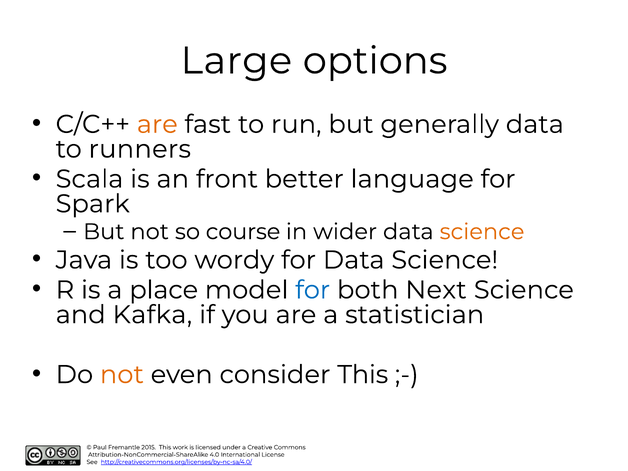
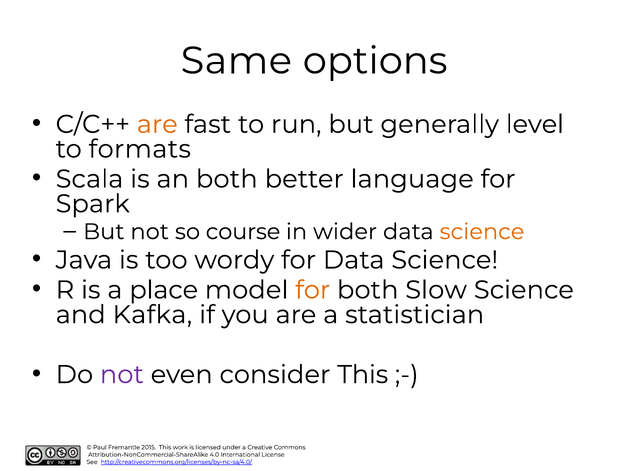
Large: Large -> Same
generally data: data -> level
runners: runners -> formats
an front: front -> both
for at (313, 290) colour: blue -> orange
Next: Next -> Slow
not at (122, 375) colour: orange -> purple
